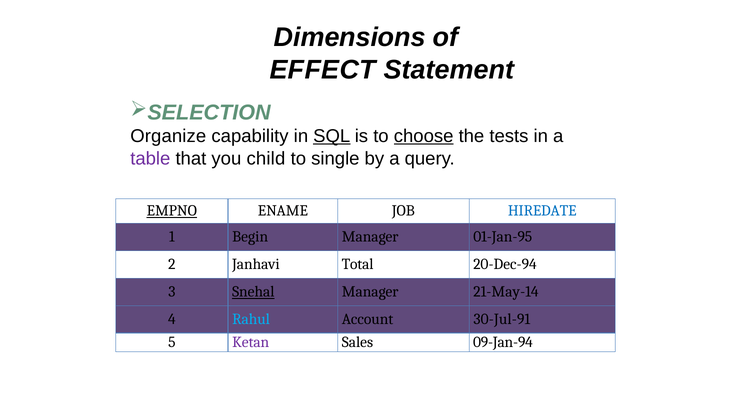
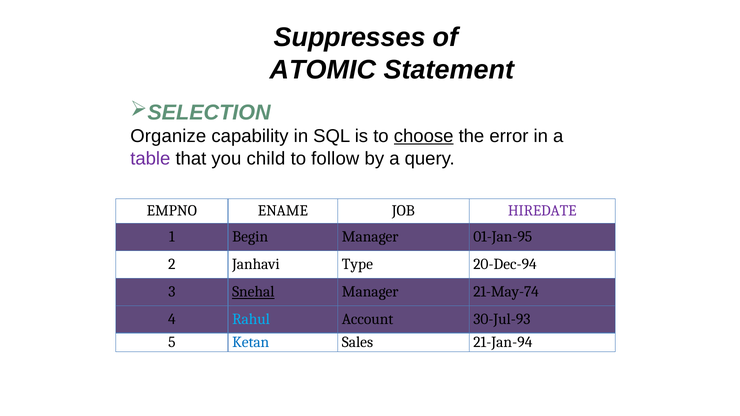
Dimensions: Dimensions -> Suppresses
EFFECT: EFFECT -> ATOMIC
SQL underline: present -> none
tests: tests -> error
single: single -> follow
EMPNO underline: present -> none
HIREDATE colour: blue -> purple
Total: Total -> Type
21-May-14: 21-May-14 -> 21-May-74
30-Jul-91: 30-Jul-91 -> 30-Jul-93
Ketan colour: purple -> blue
09-Jan-94: 09-Jan-94 -> 21-Jan-94
